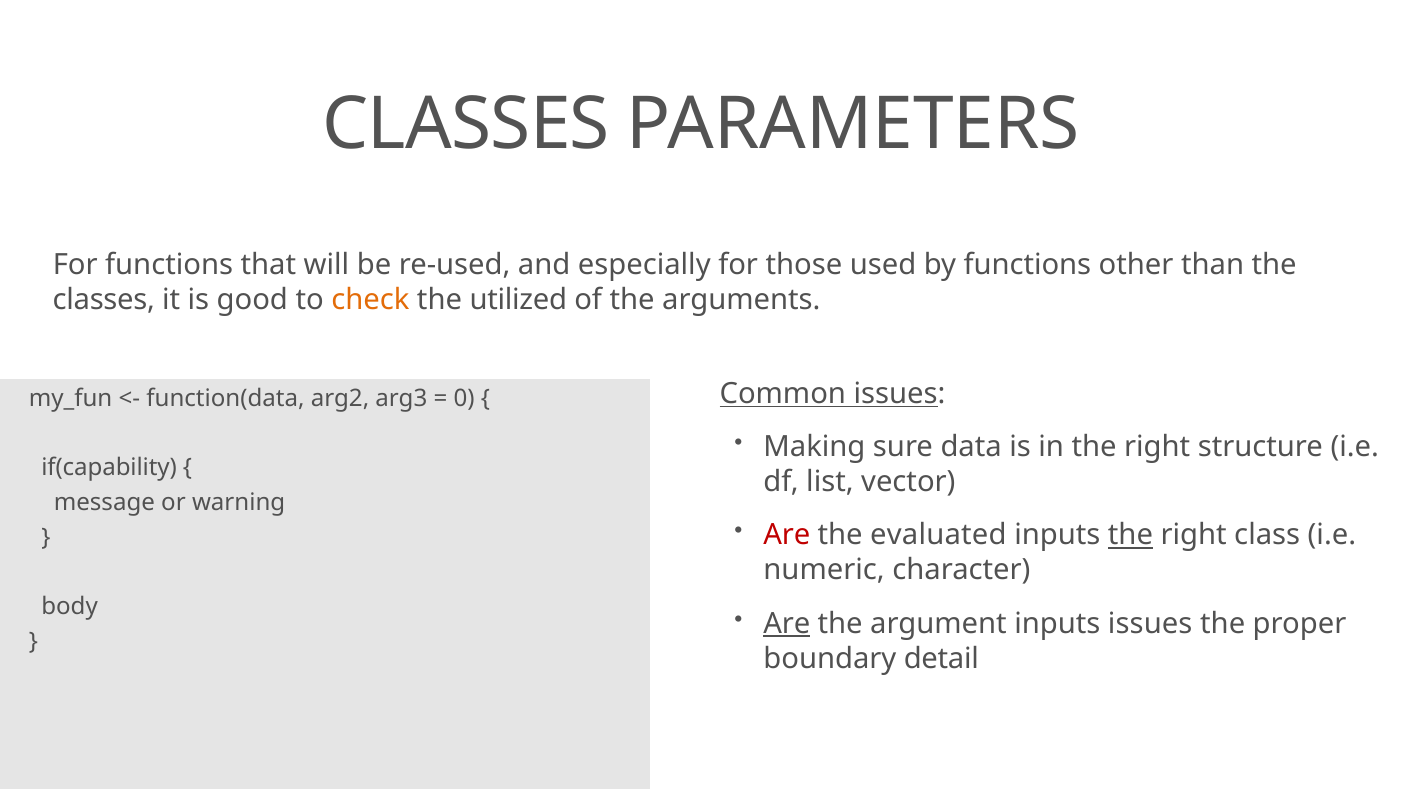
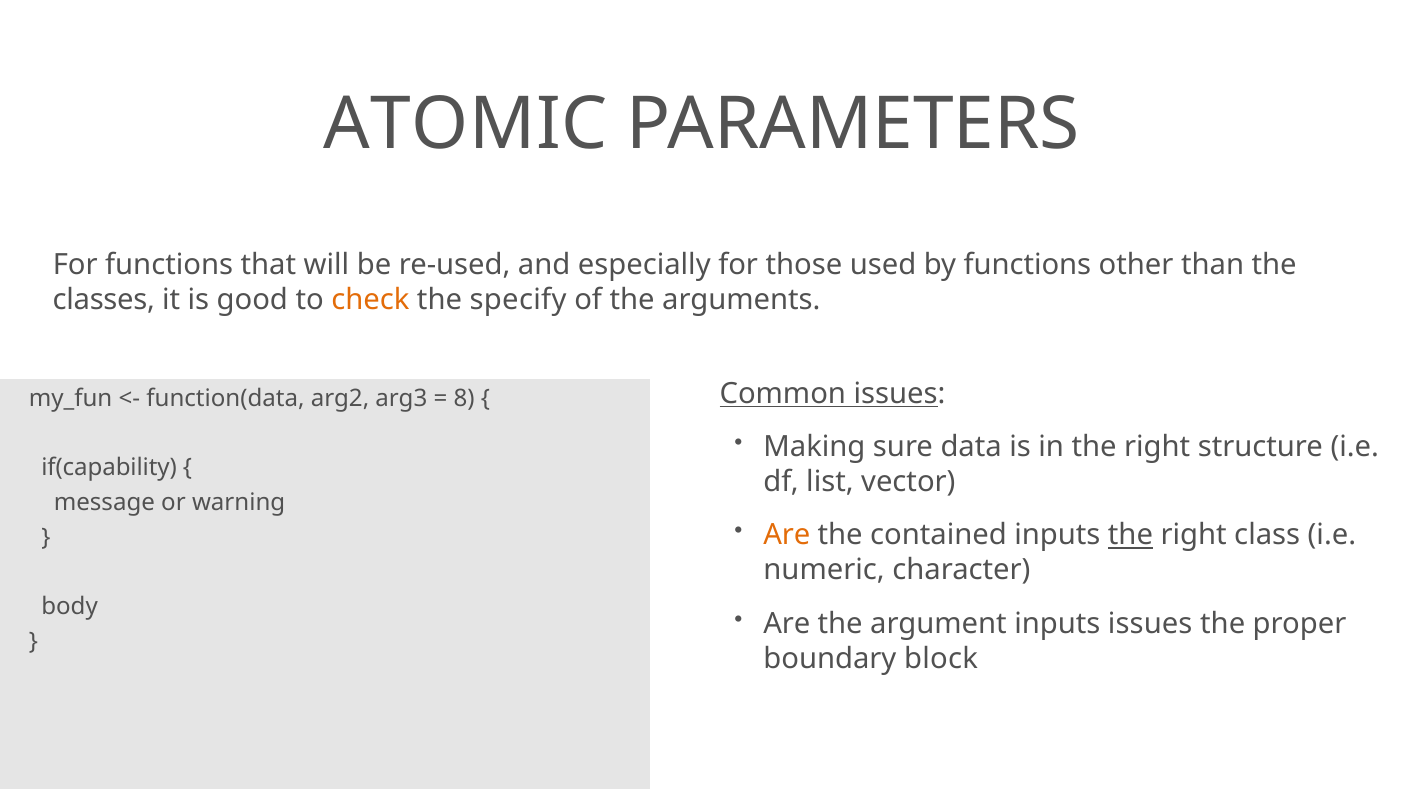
CLASSES at (466, 124): CLASSES -> ATOMIC
utilized: utilized -> specify
0: 0 -> 8
Are at (787, 535) colour: red -> orange
evaluated: evaluated -> contained
Are at (787, 624) underline: present -> none
detail: detail -> block
